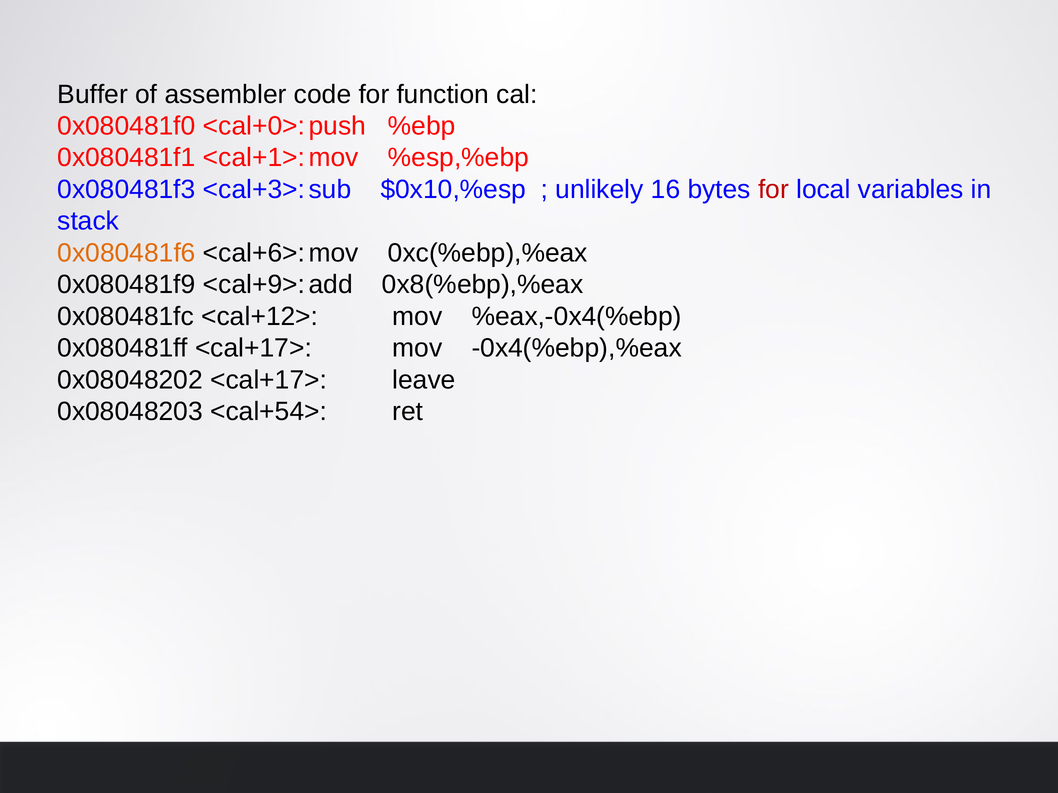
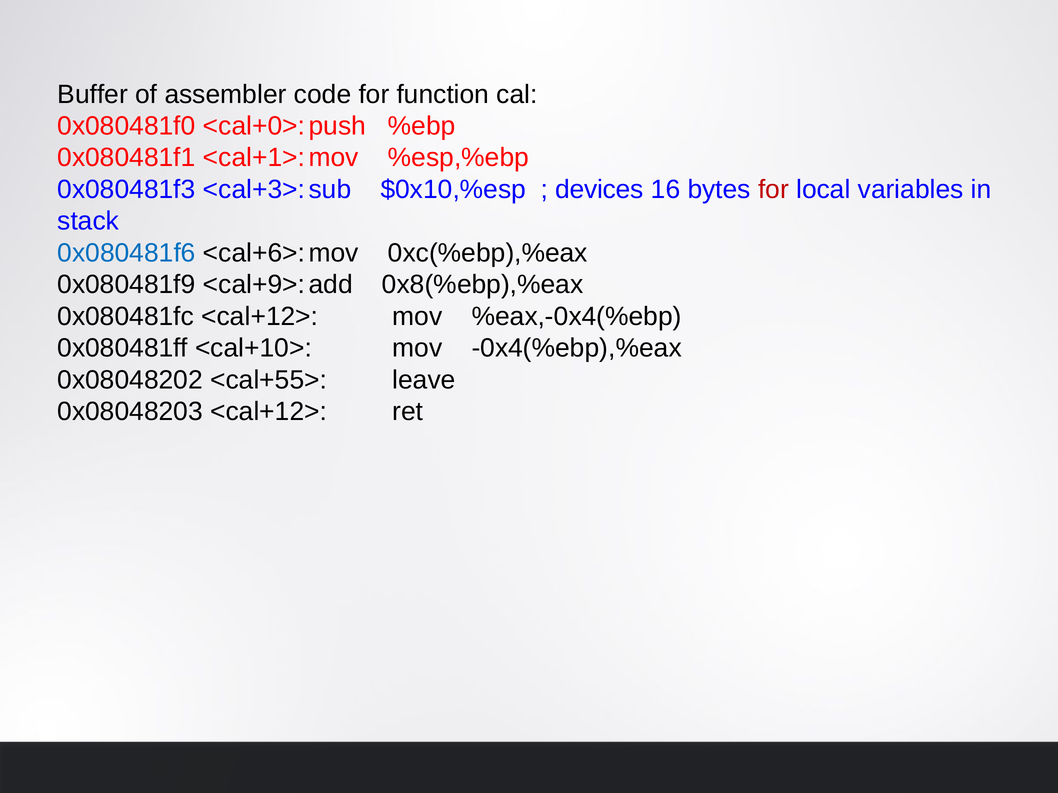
unlikely: unlikely -> devices
0x080481f6 colour: orange -> blue
0x080481ff <cal+17>: <cal+17> -> <cal+10>
0x08048202 <cal+17>: <cal+17> -> <cal+55>
0x08048203 <cal+54>: <cal+54> -> <cal+12>
